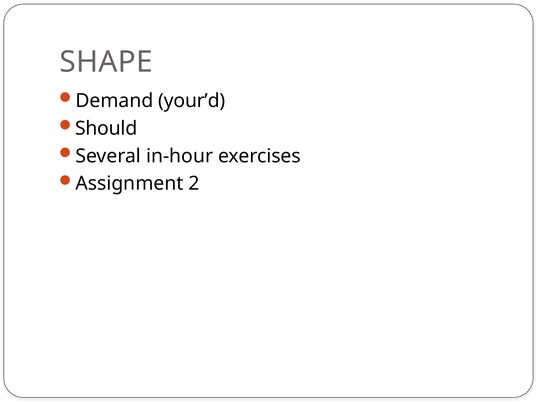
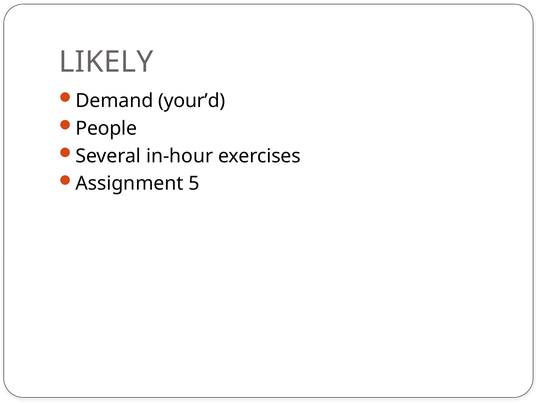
SHAPE: SHAPE -> LIKELY
Should: Should -> People
2: 2 -> 5
